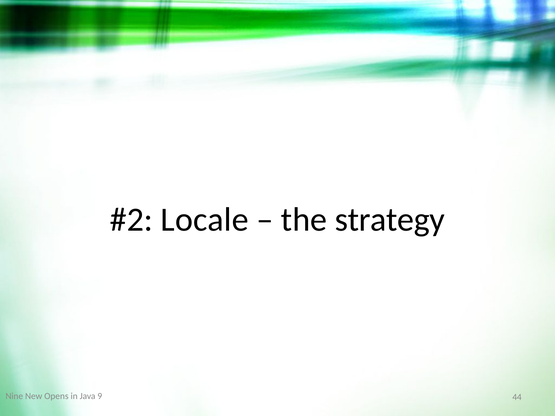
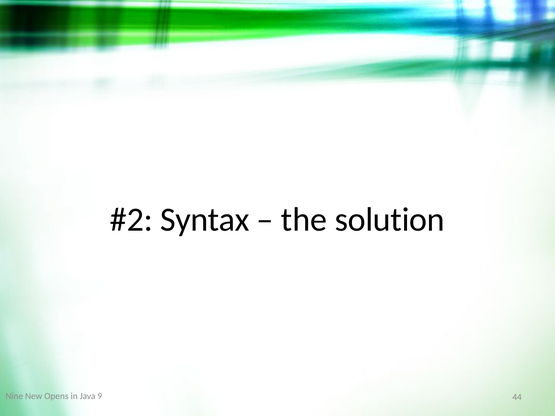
Locale: Locale -> Syntax
strategy: strategy -> solution
